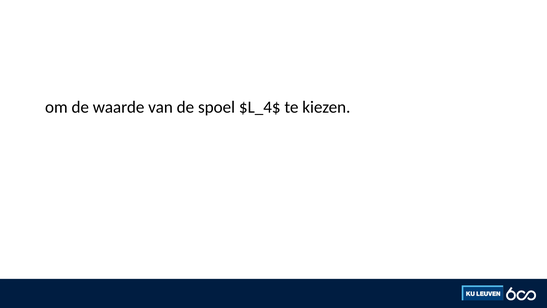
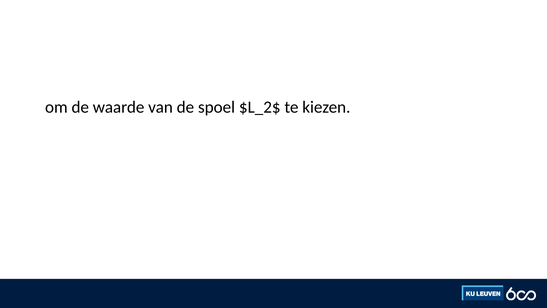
$L_4$: $L_4$ -> $L_2$
